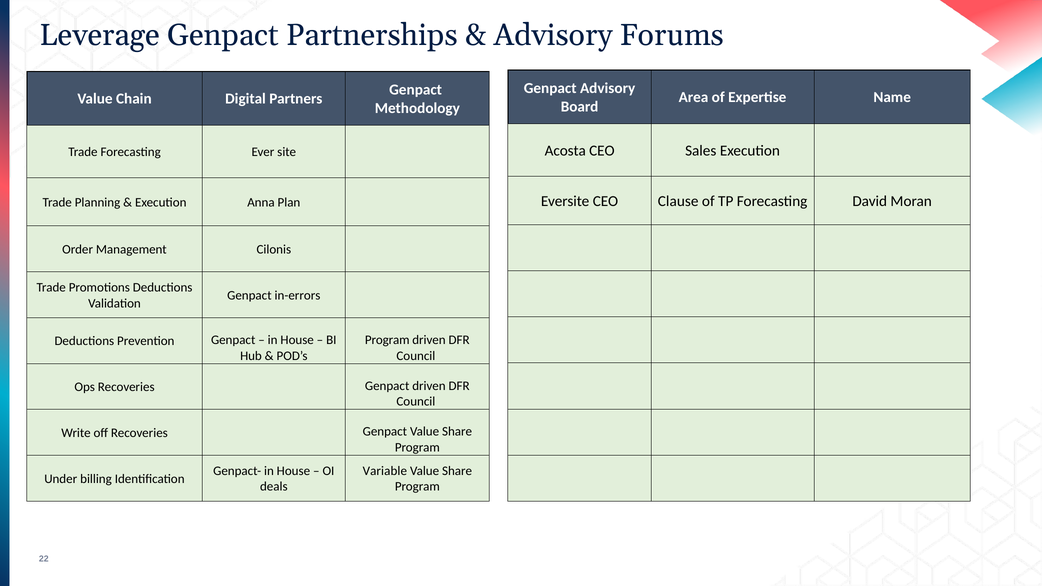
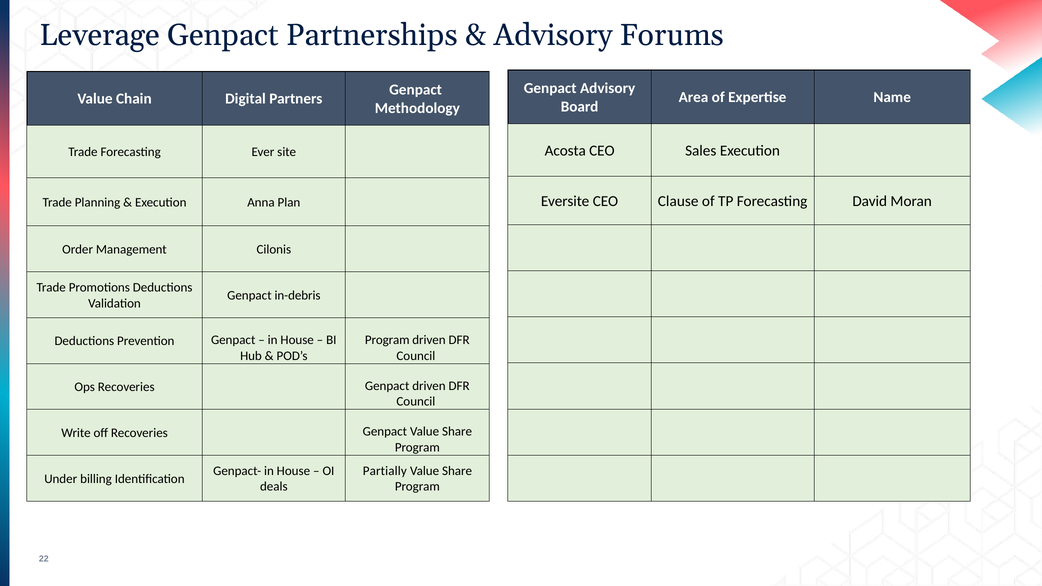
in-errors: in-errors -> in-debris
Variable: Variable -> Partially
